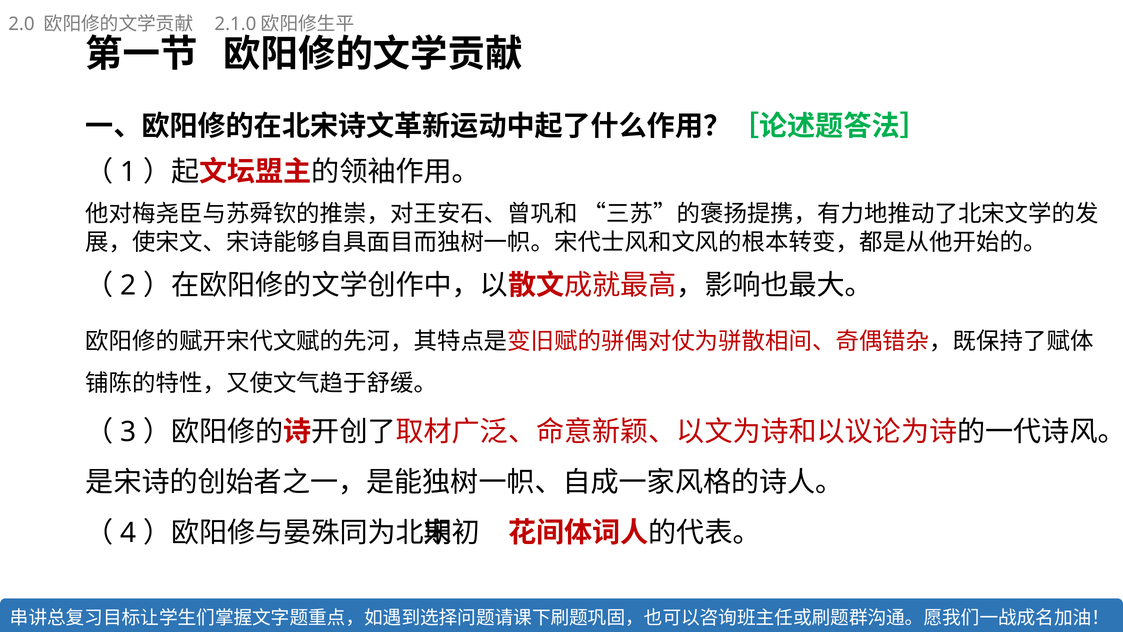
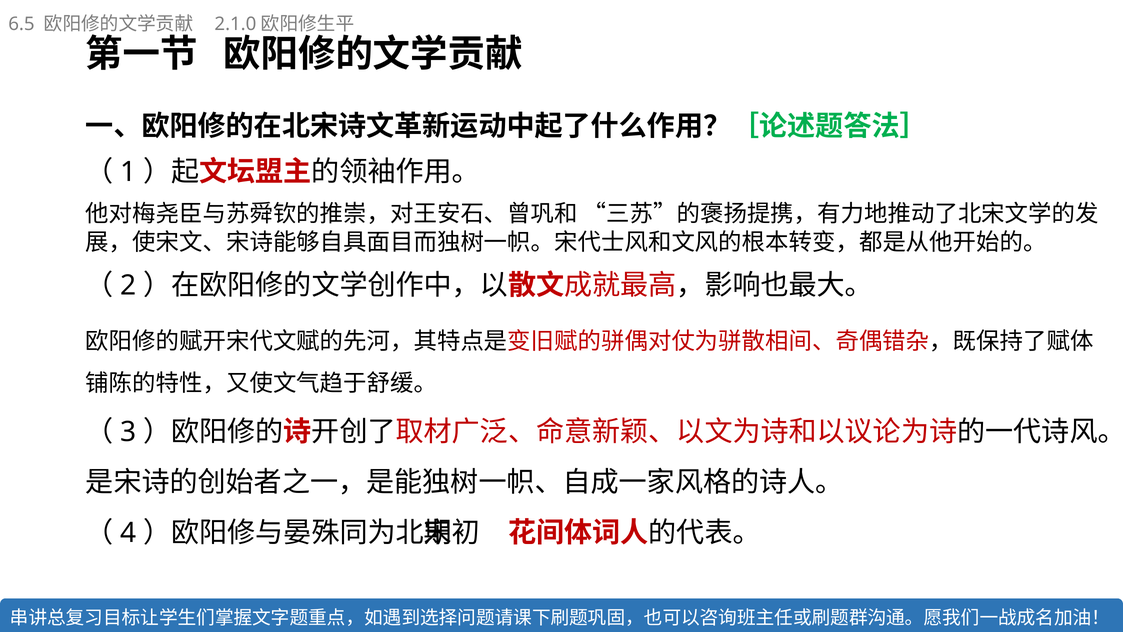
2.0: 2.0 -> 6.5
